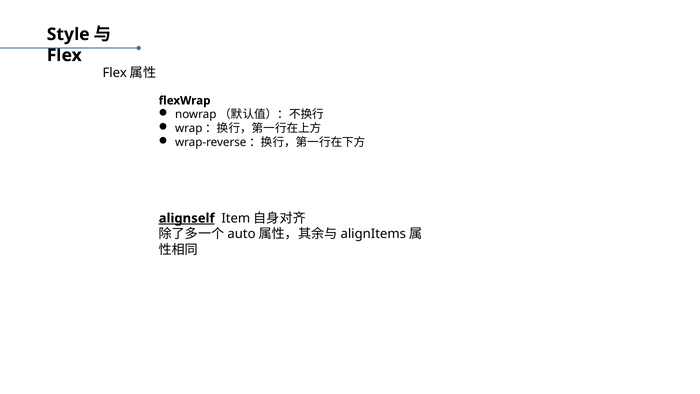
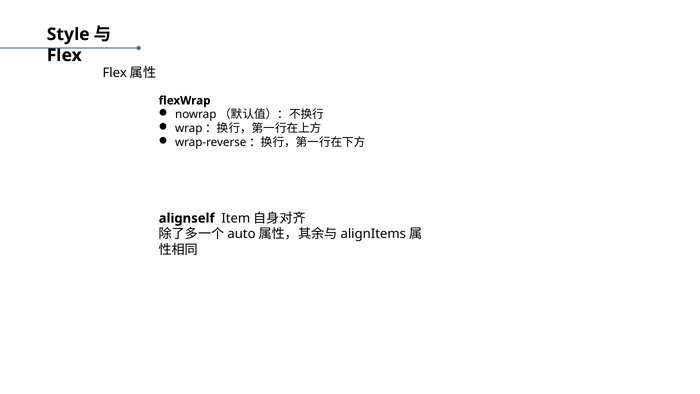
alignself underline: present -> none
